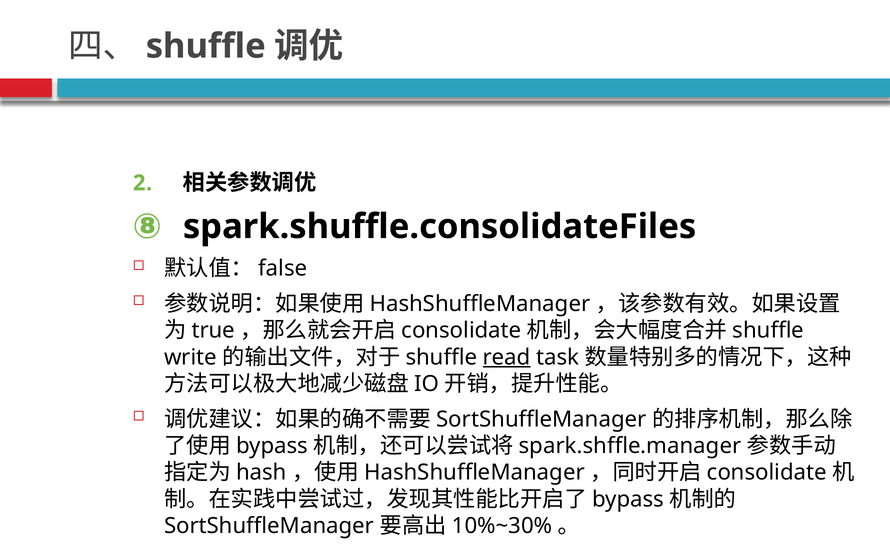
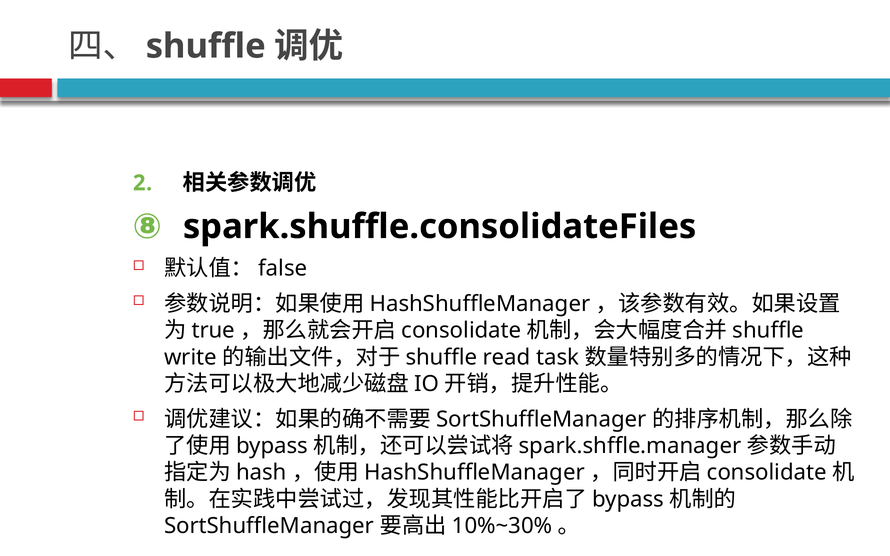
read underline: present -> none
